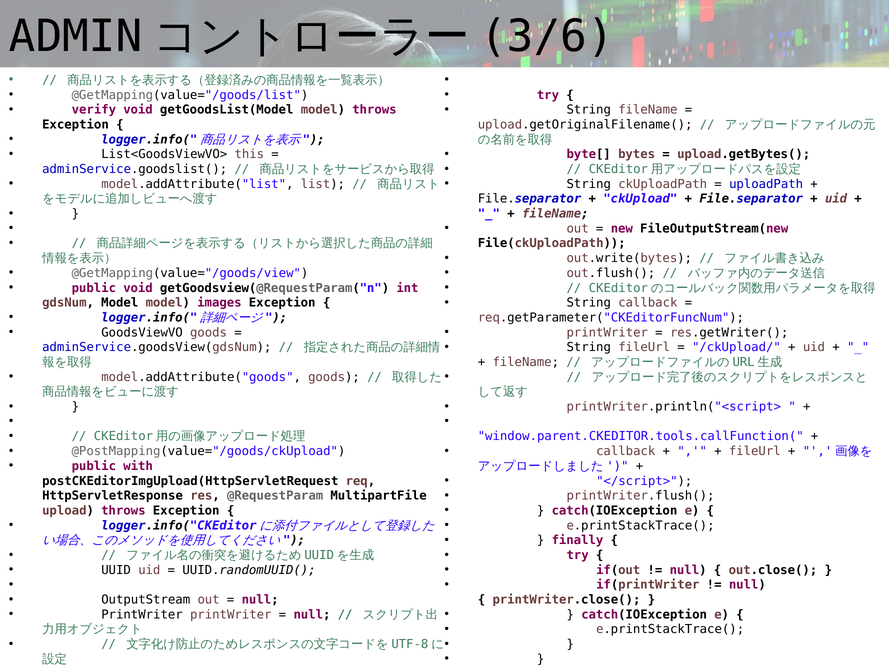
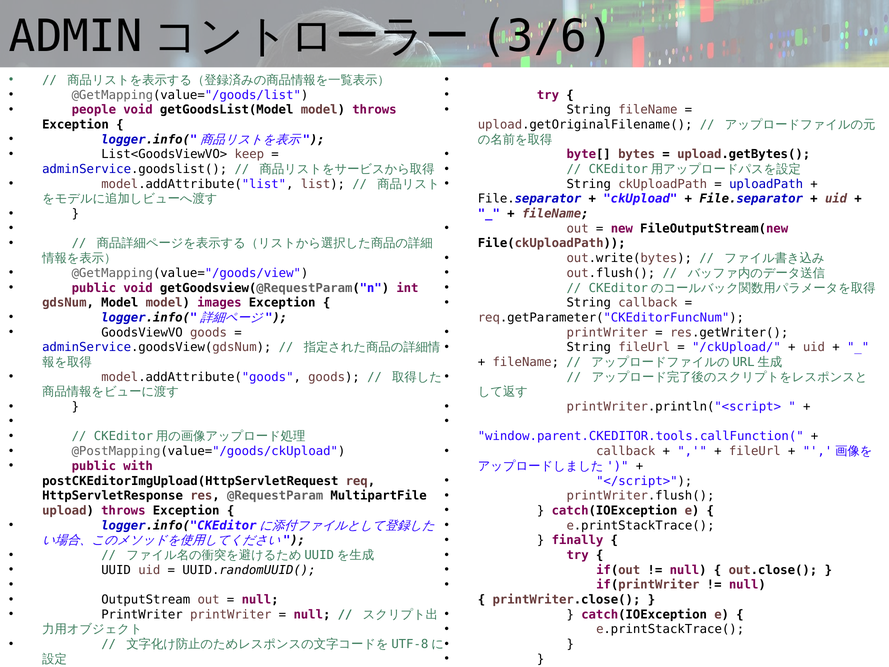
verify: verify -> people
this: this -> keep
